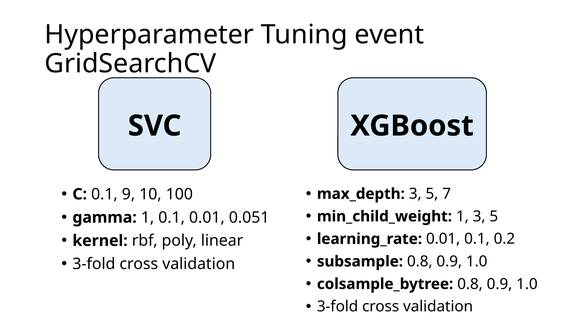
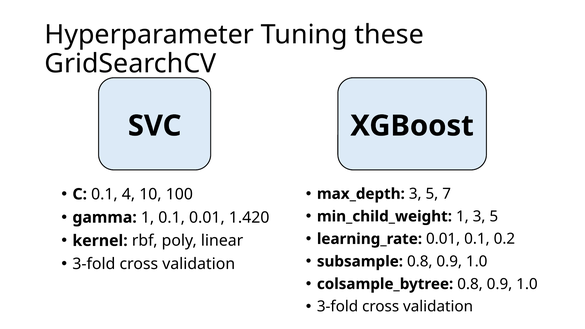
event: event -> these
9: 9 -> 4
0.051: 0.051 -> 1.420
